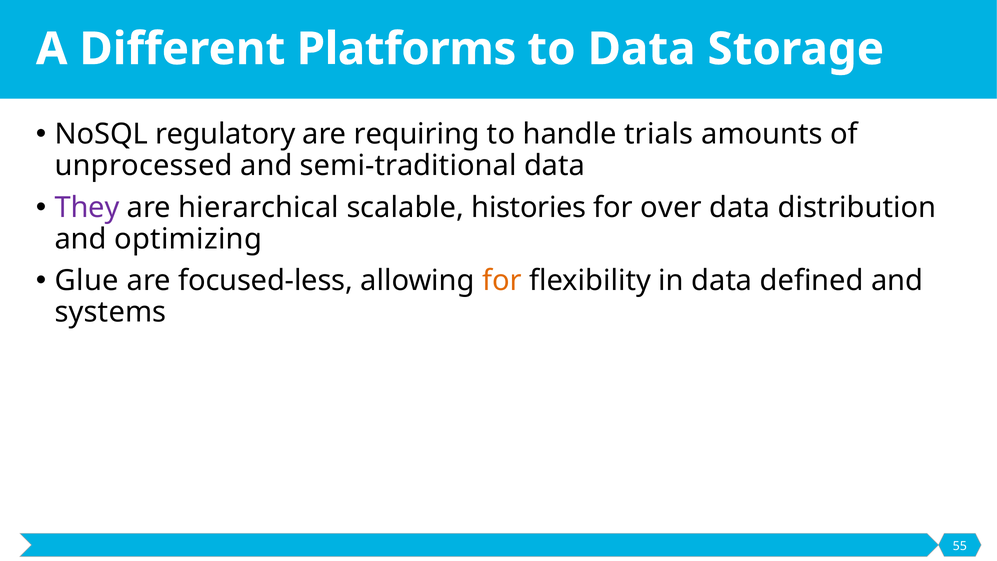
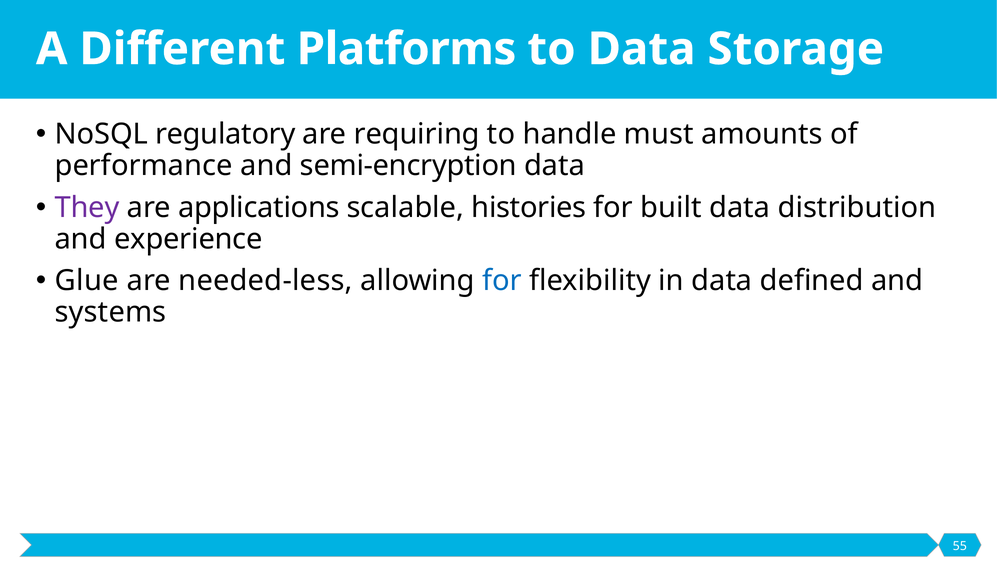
trials: trials -> must
unprocessed: unprocessed -> performance
semi-traditional: semi-traditional -> semi-encryption
hierarchical: hierarchical -> applications
over: over -> built
optimizing: optimizing -> experience
focused-less: focused-less -> needed-less
for at (502, 281) colour: orange -> blue
